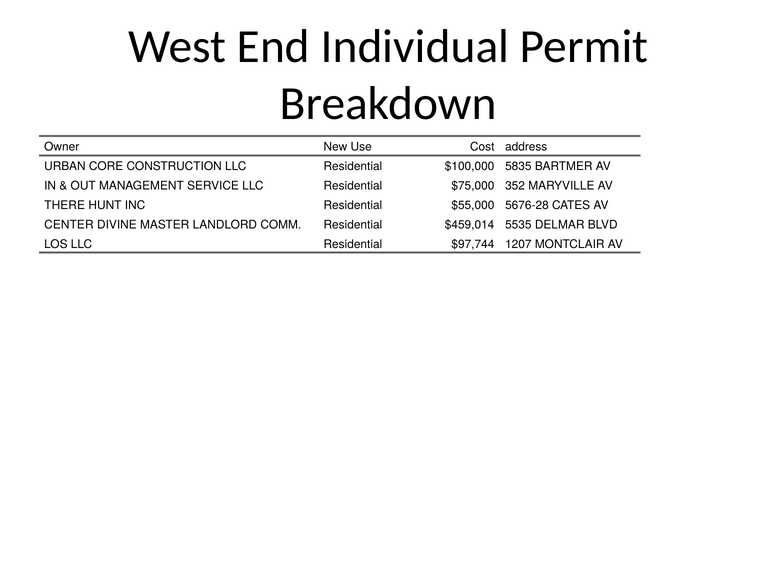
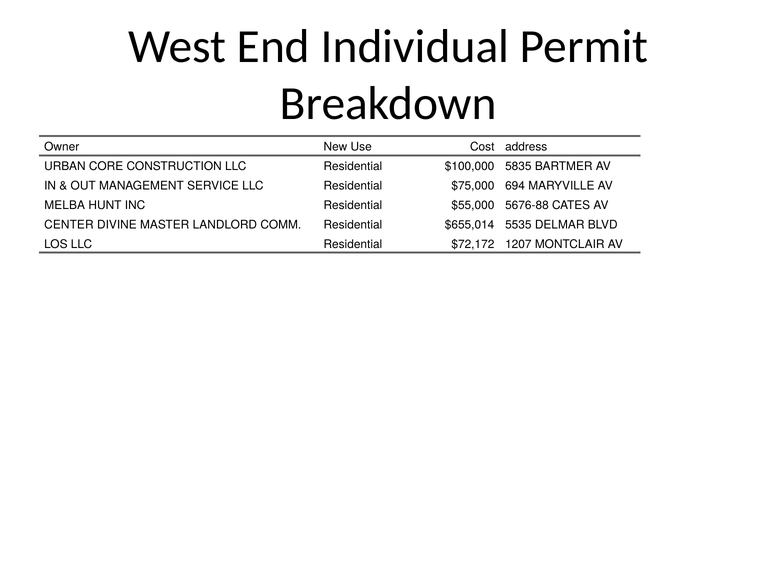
352: 352 -> 694
THERE: THERE -> MELBA
5676-28: 5676-28 -> 5676-88
$459,014: $459,014 -> $655,014
$97,744: $97,744 -> $72,172
